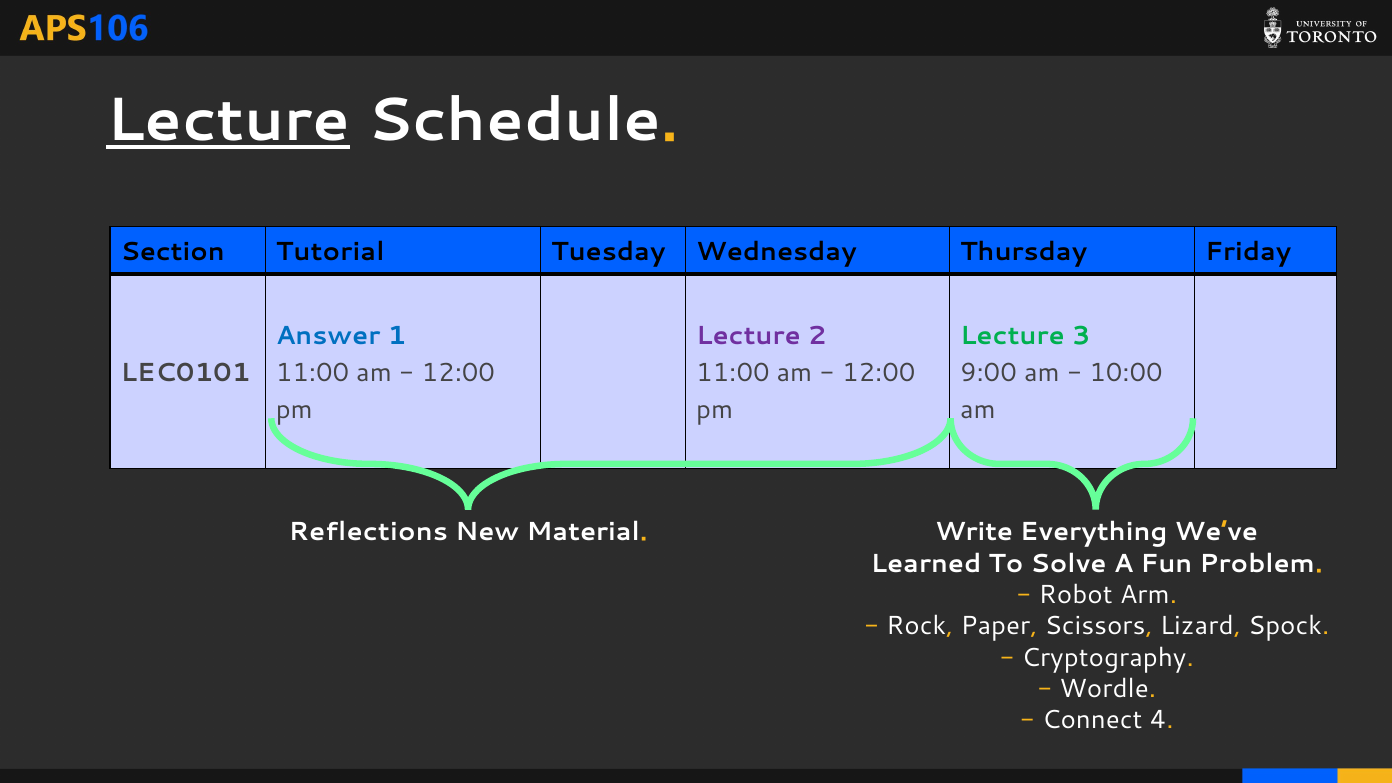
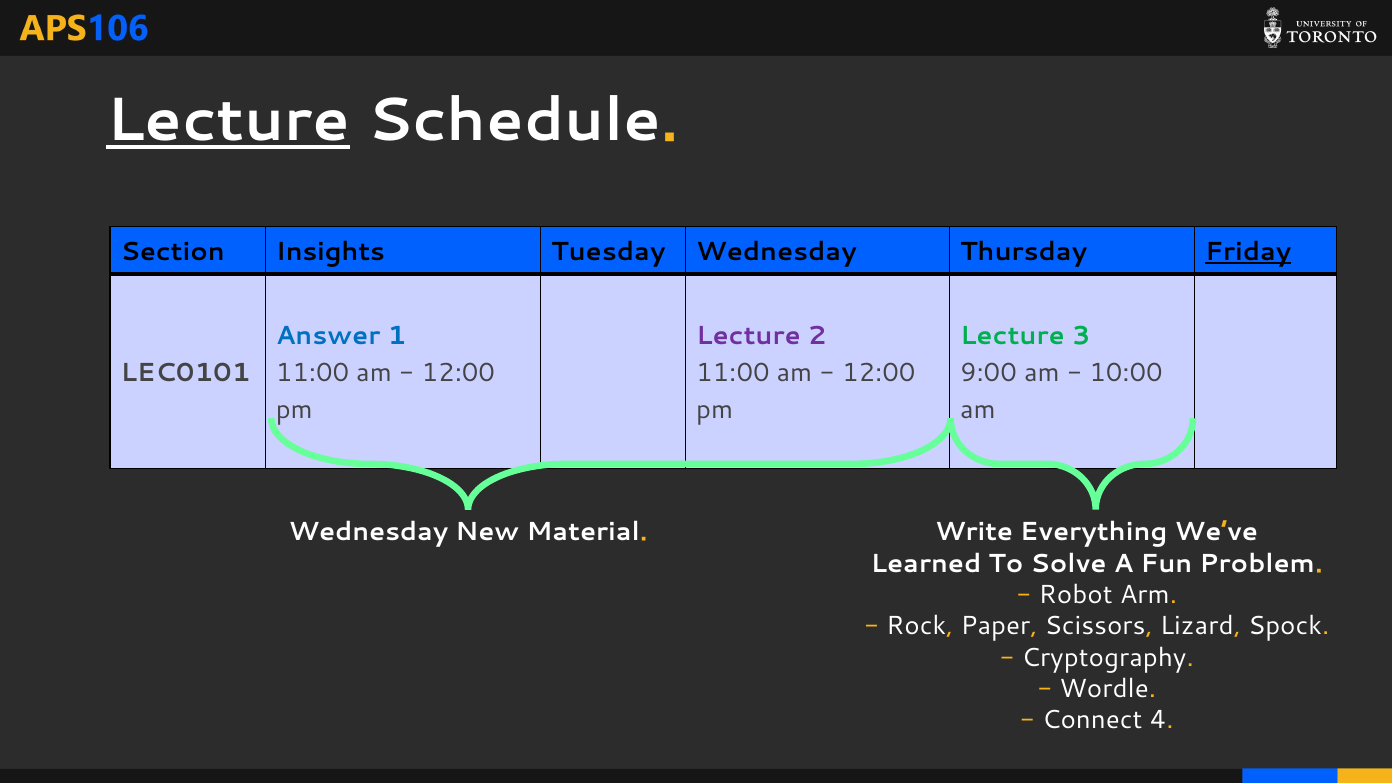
Tutorial: Tutorial -> Insights
Friday underline: none -> present
Reflections at (368, 532): Reflections -> Wednesday
